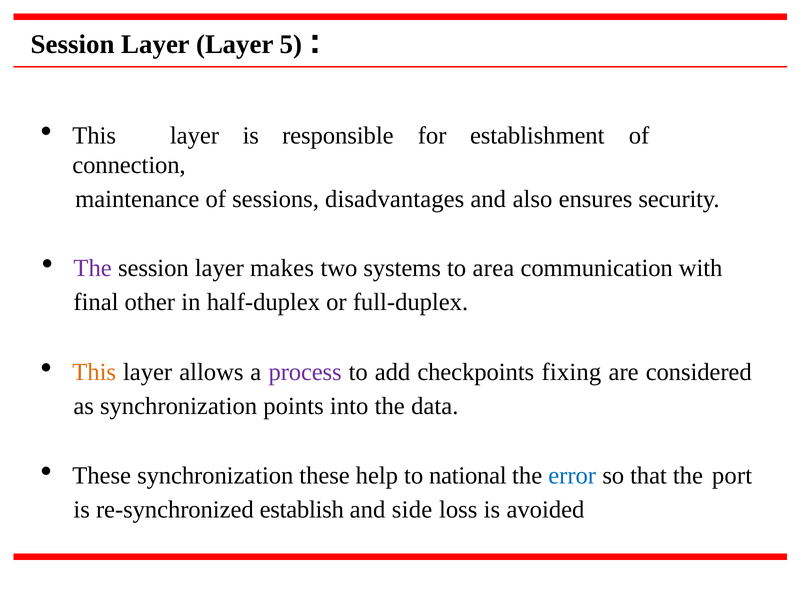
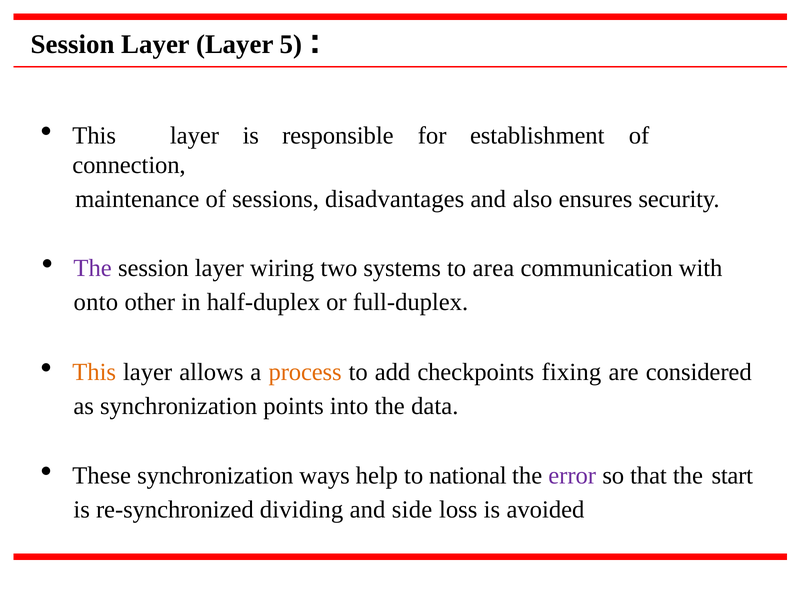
makes: makes -> wiring
final: final -> onto
process colour: purple -> orange
synchronization these: these -> ways
error colour: blue -> purple
port: port -> start
establish: establish -> dividing
